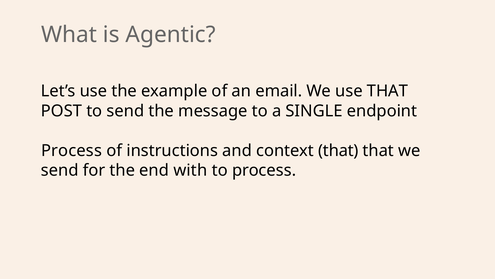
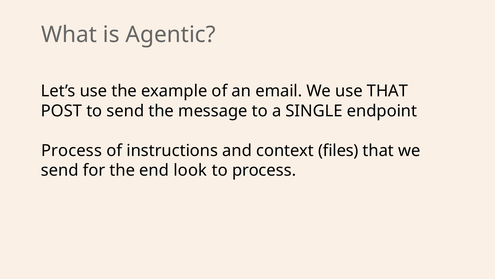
context that: that -> files
with: with -> look
